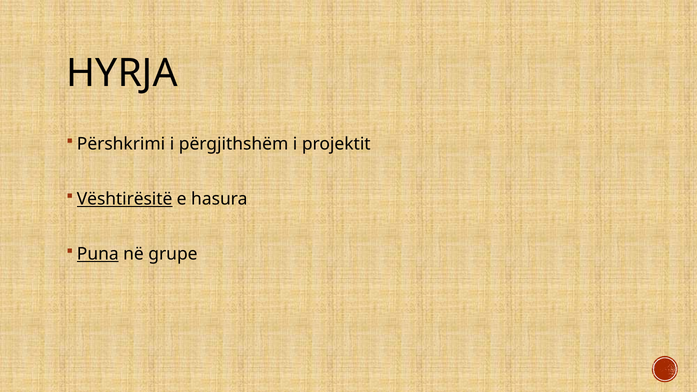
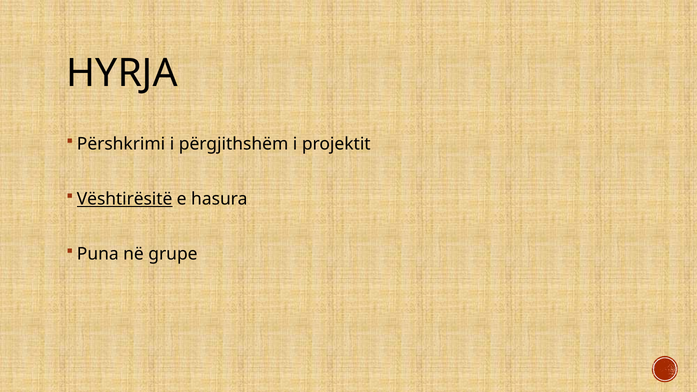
Puna underline: present -> none
